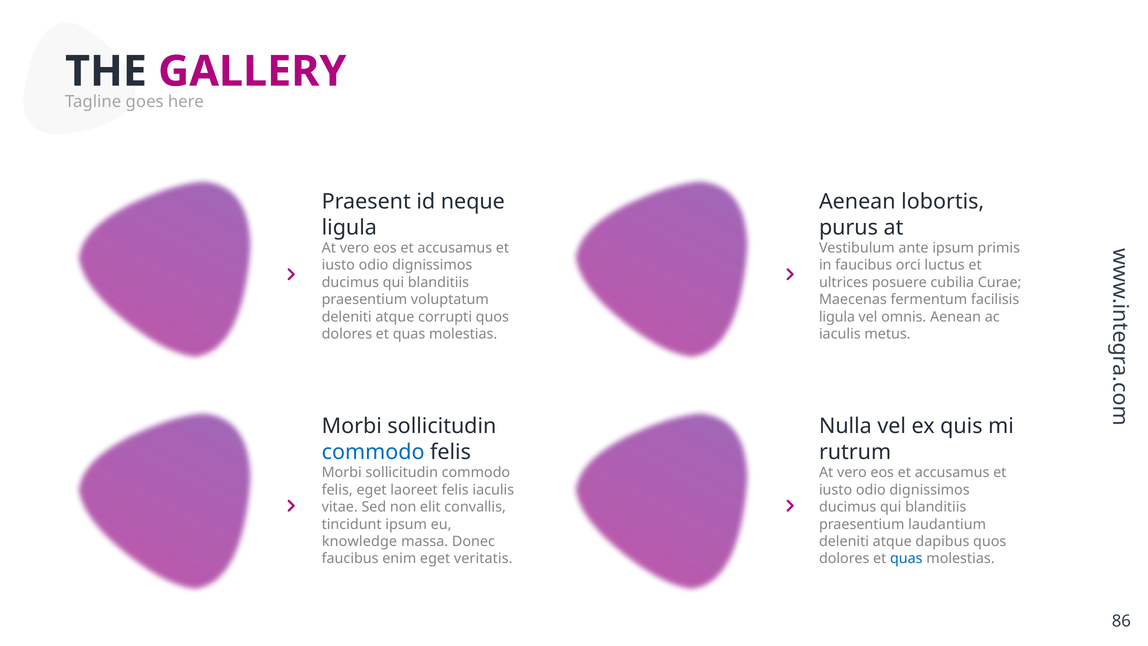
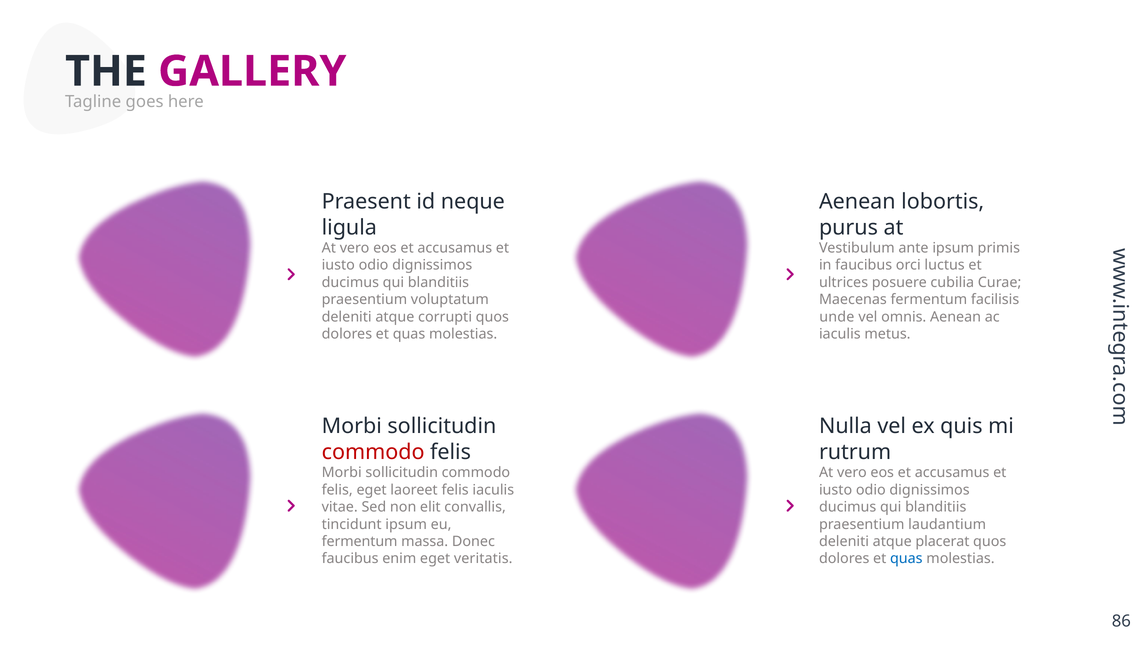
ligula at (837, 317): ligula -> unde
commodo at (373, 452) colour: blue -> red
knowledge at (359, 541): knowledge -> fermentum
dapibus: dapibus -> placerat
